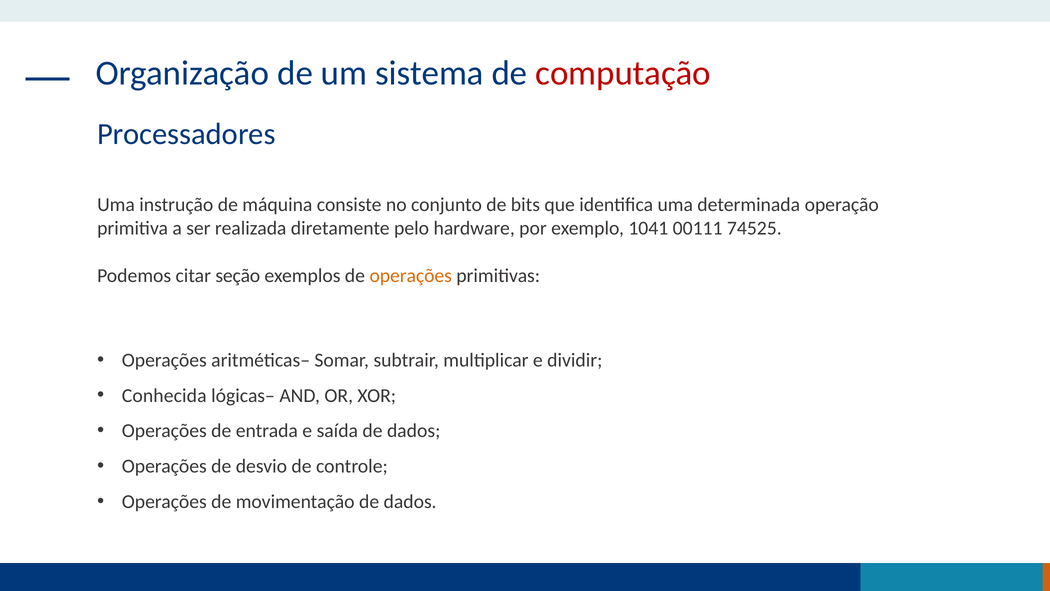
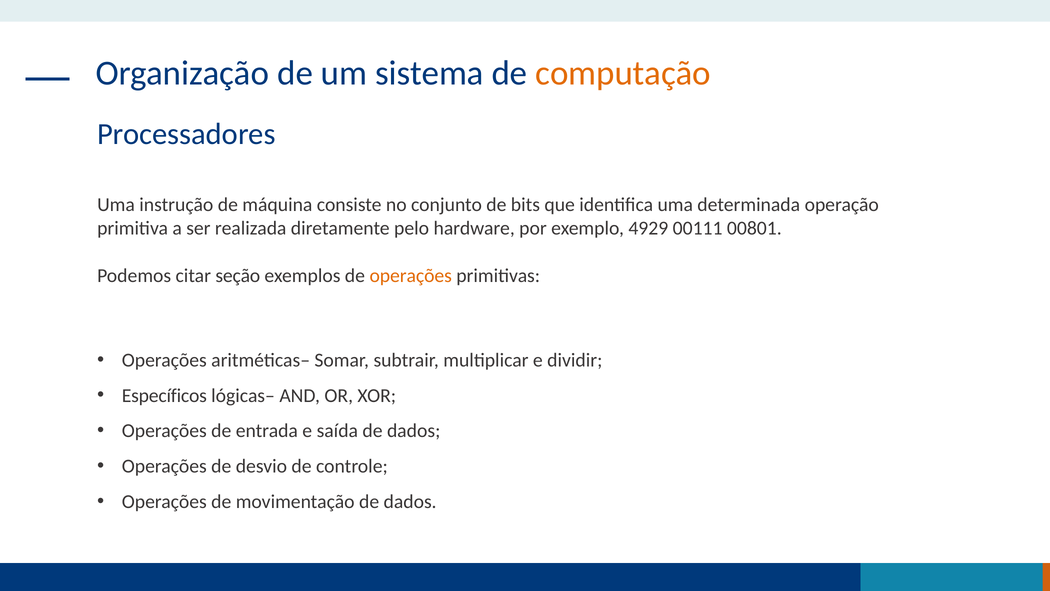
computação colour: red -> orange
1041: 1041 -> 4929
74525: 74525 -> 00801
Conhecida: Conhecida -> Específicos
